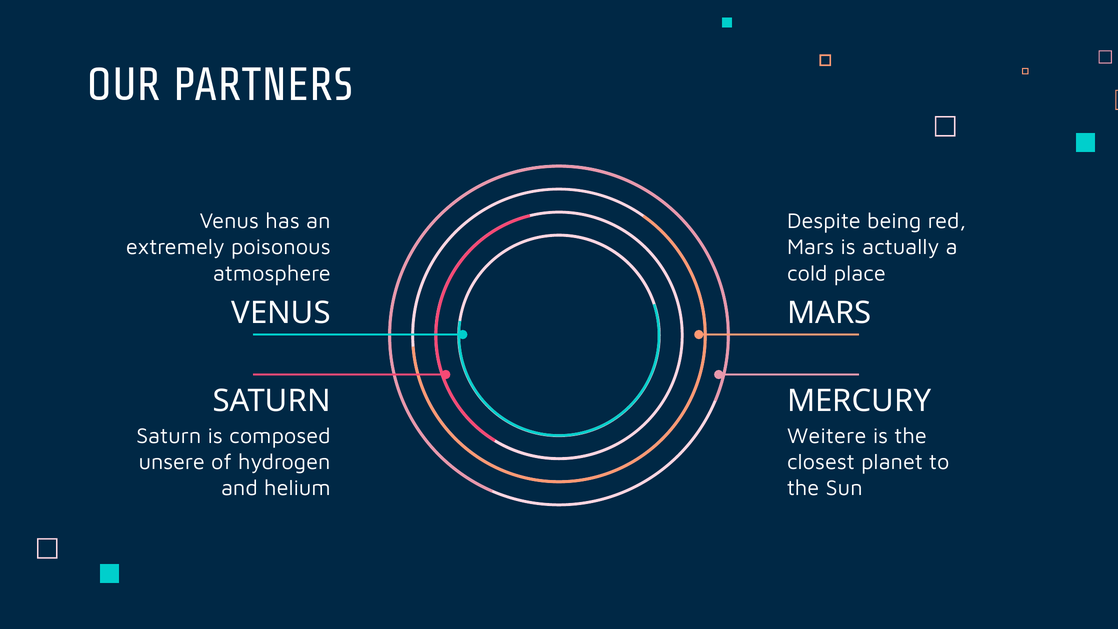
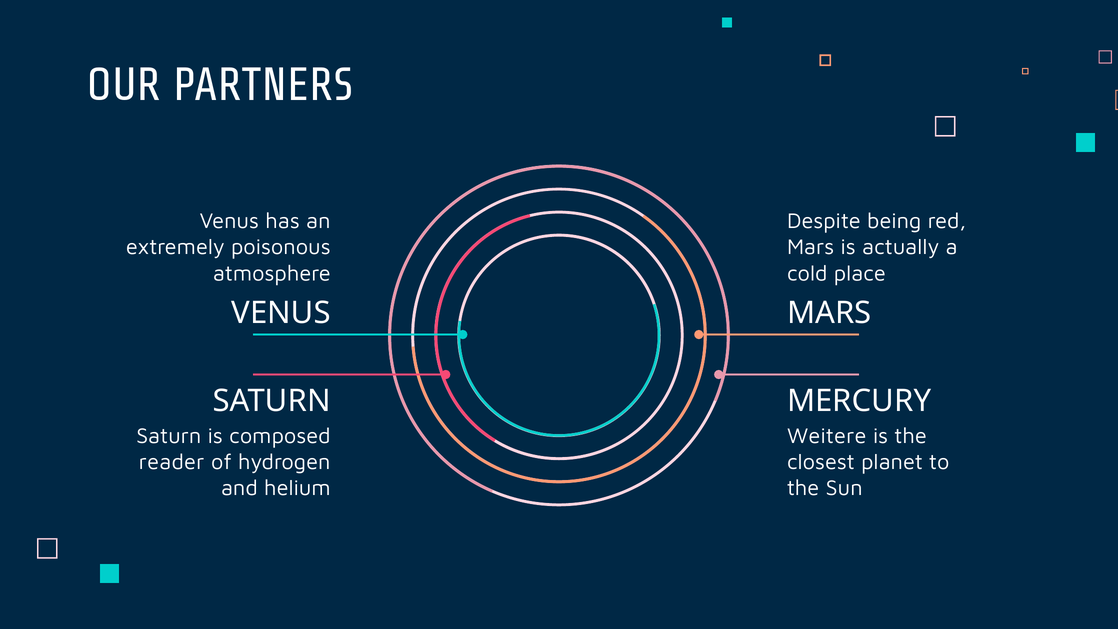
unsere: unsere -> reader
